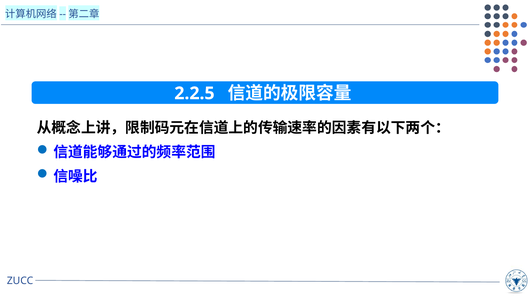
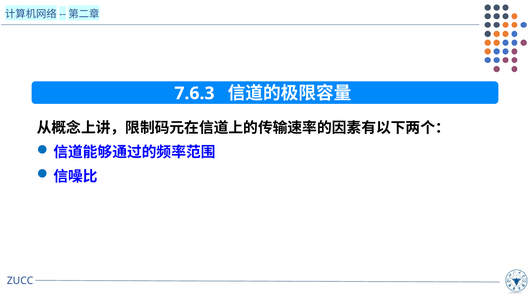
2.2.5: 2.2.5 -> 7.6.3
